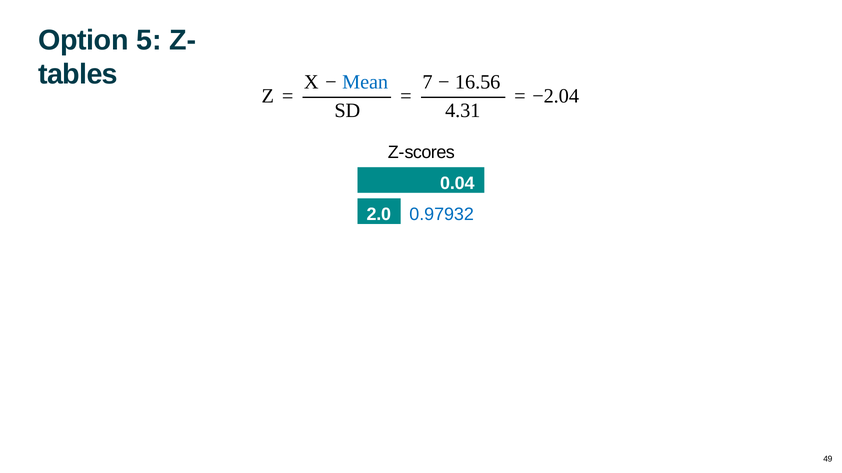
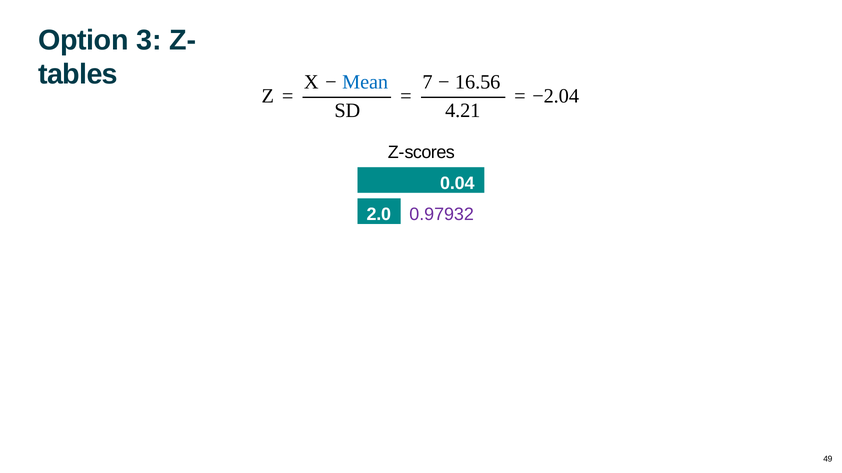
5: 5 -> 3
4.31: 4.31 -> 4.21
0.97932 colour: blue -> purple
